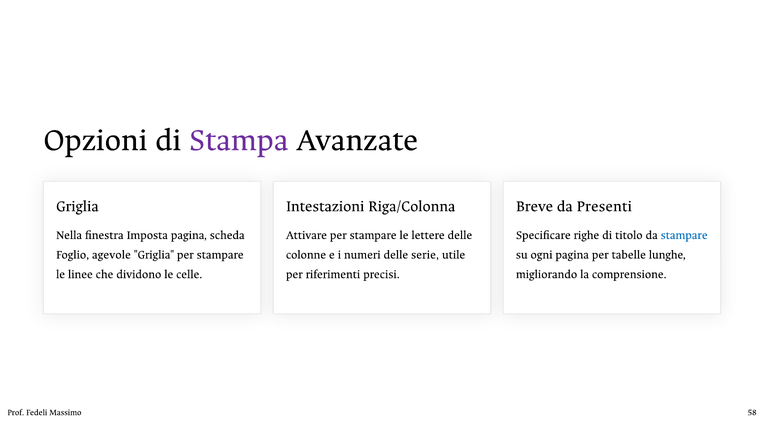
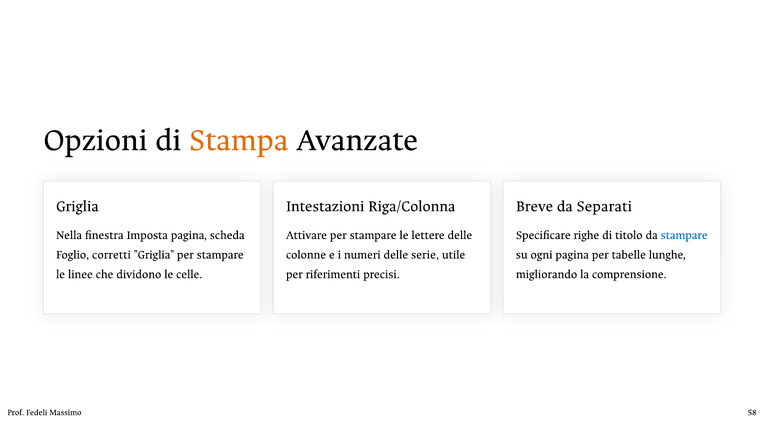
Stampa colour: purple -> orange
Presenti: Presenti -> Separati
agevole: agevole -> corretti
